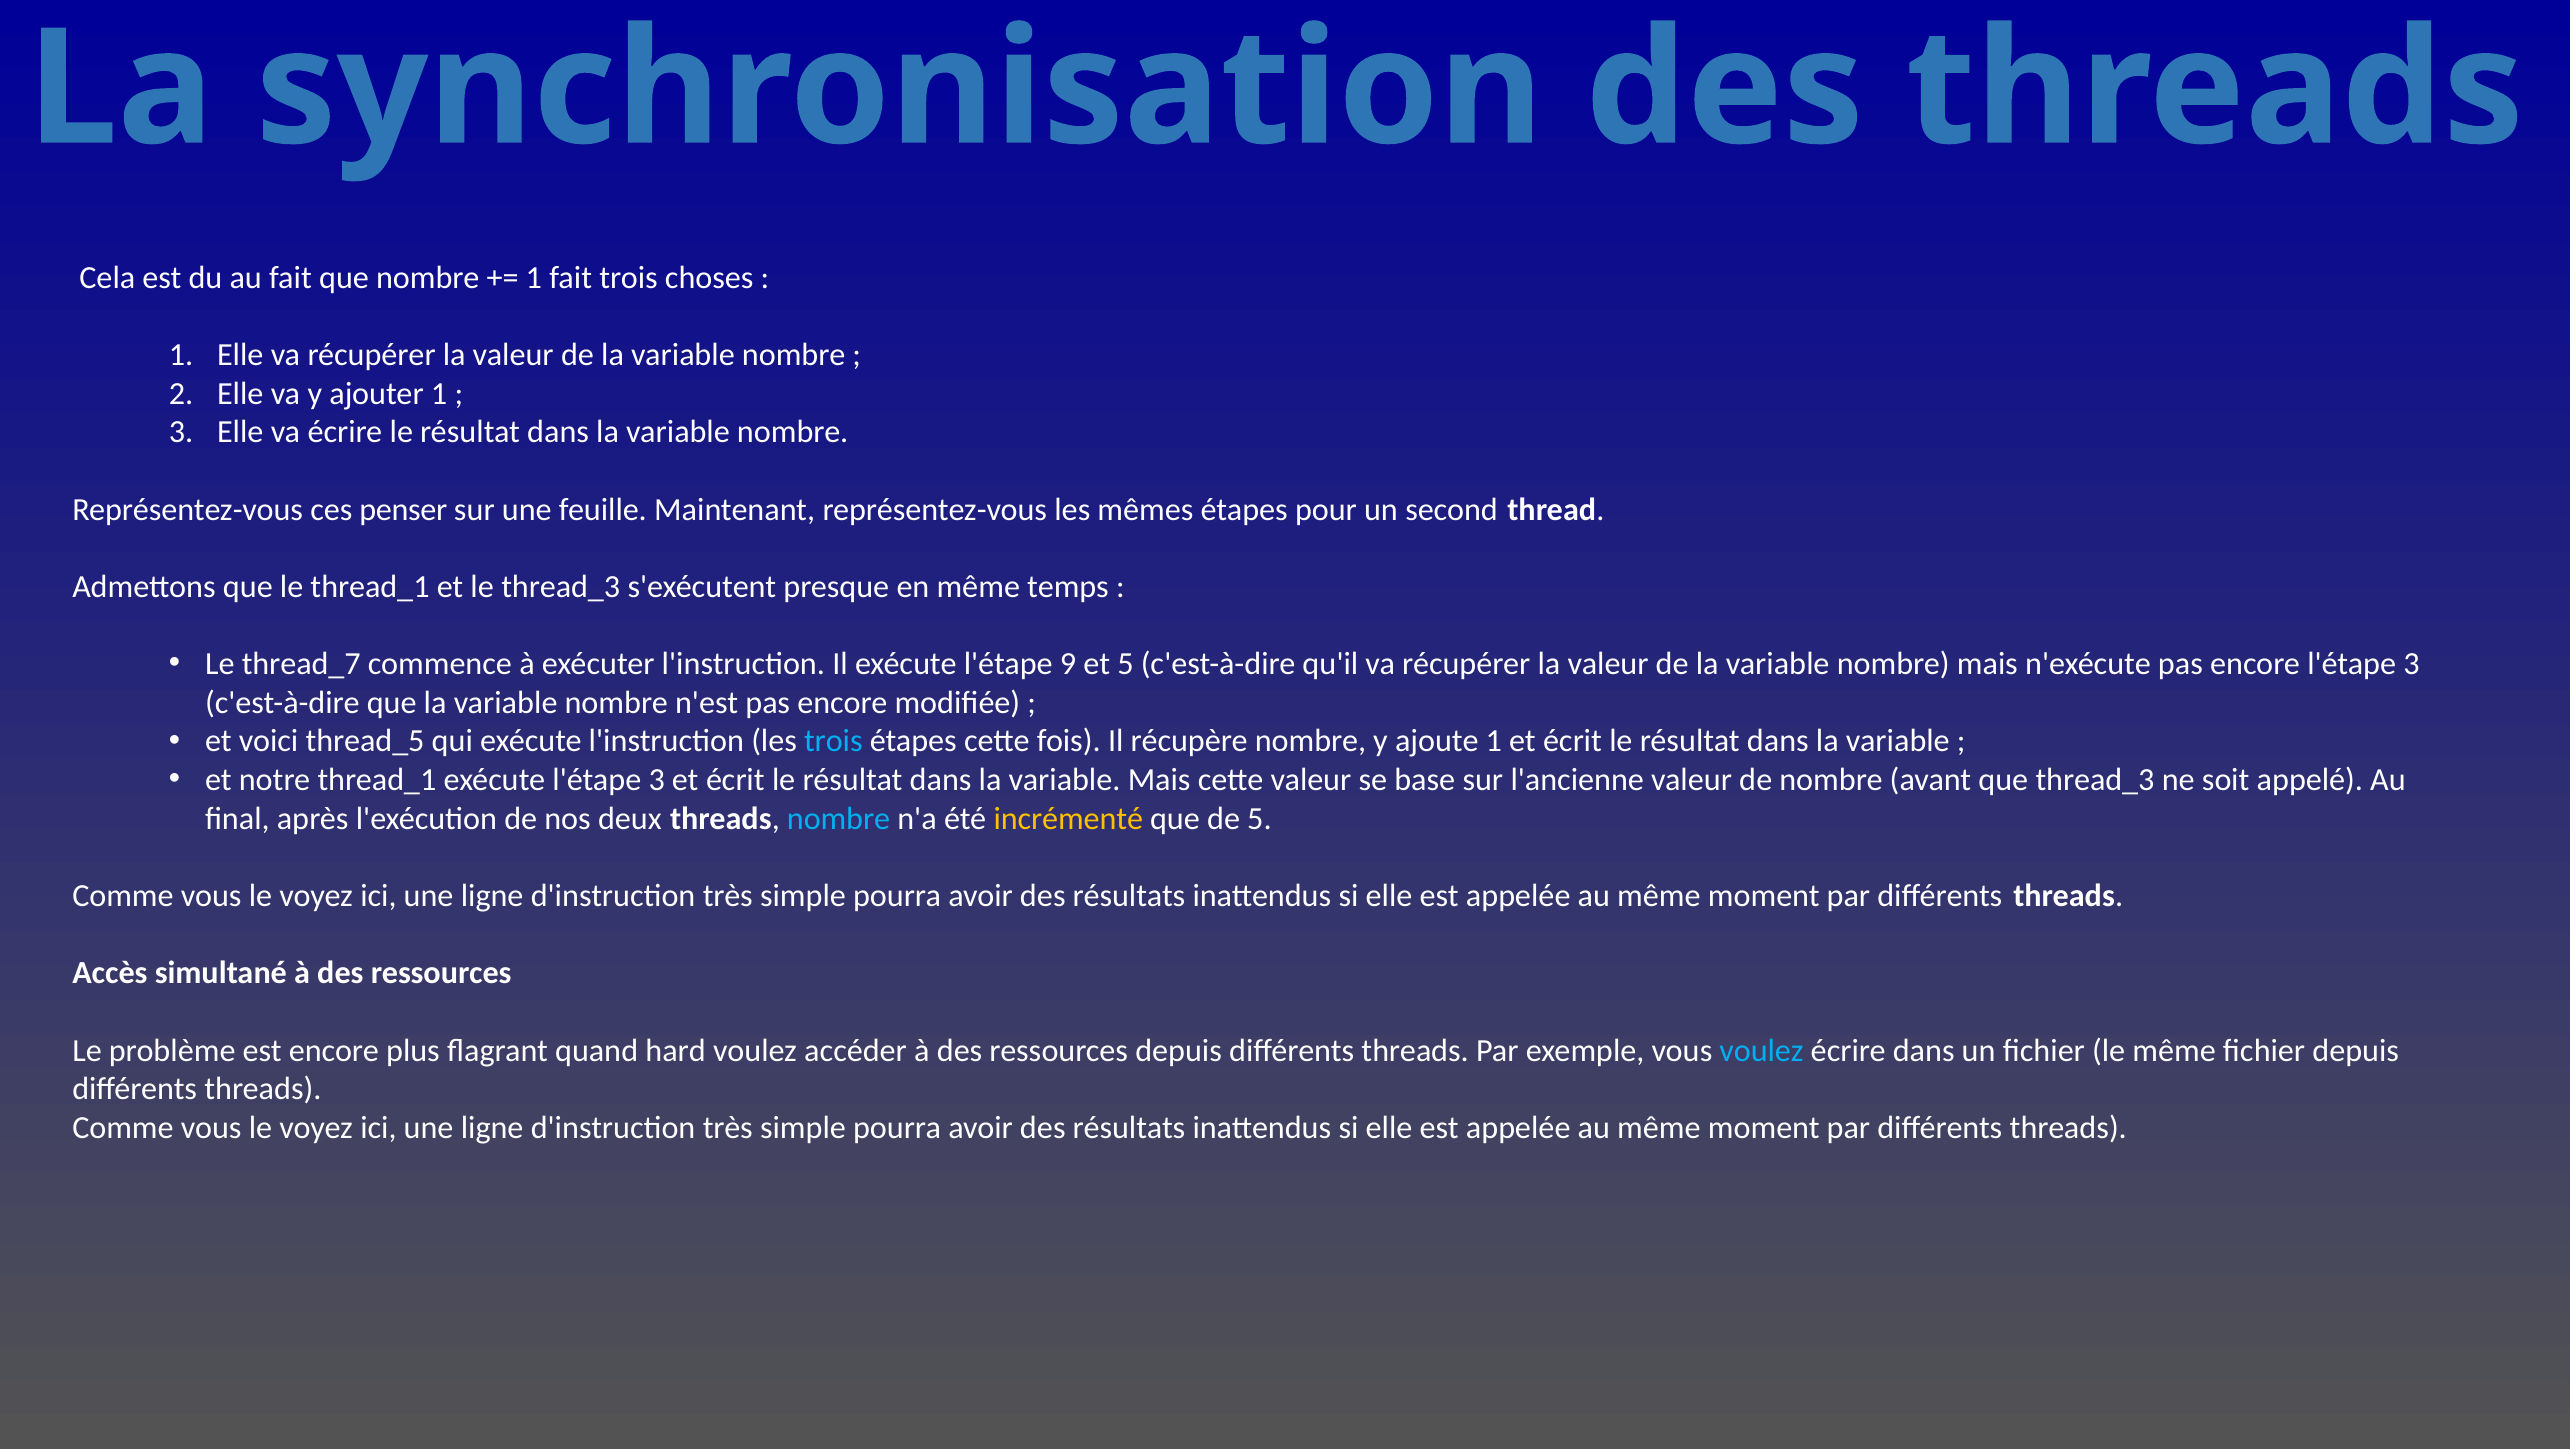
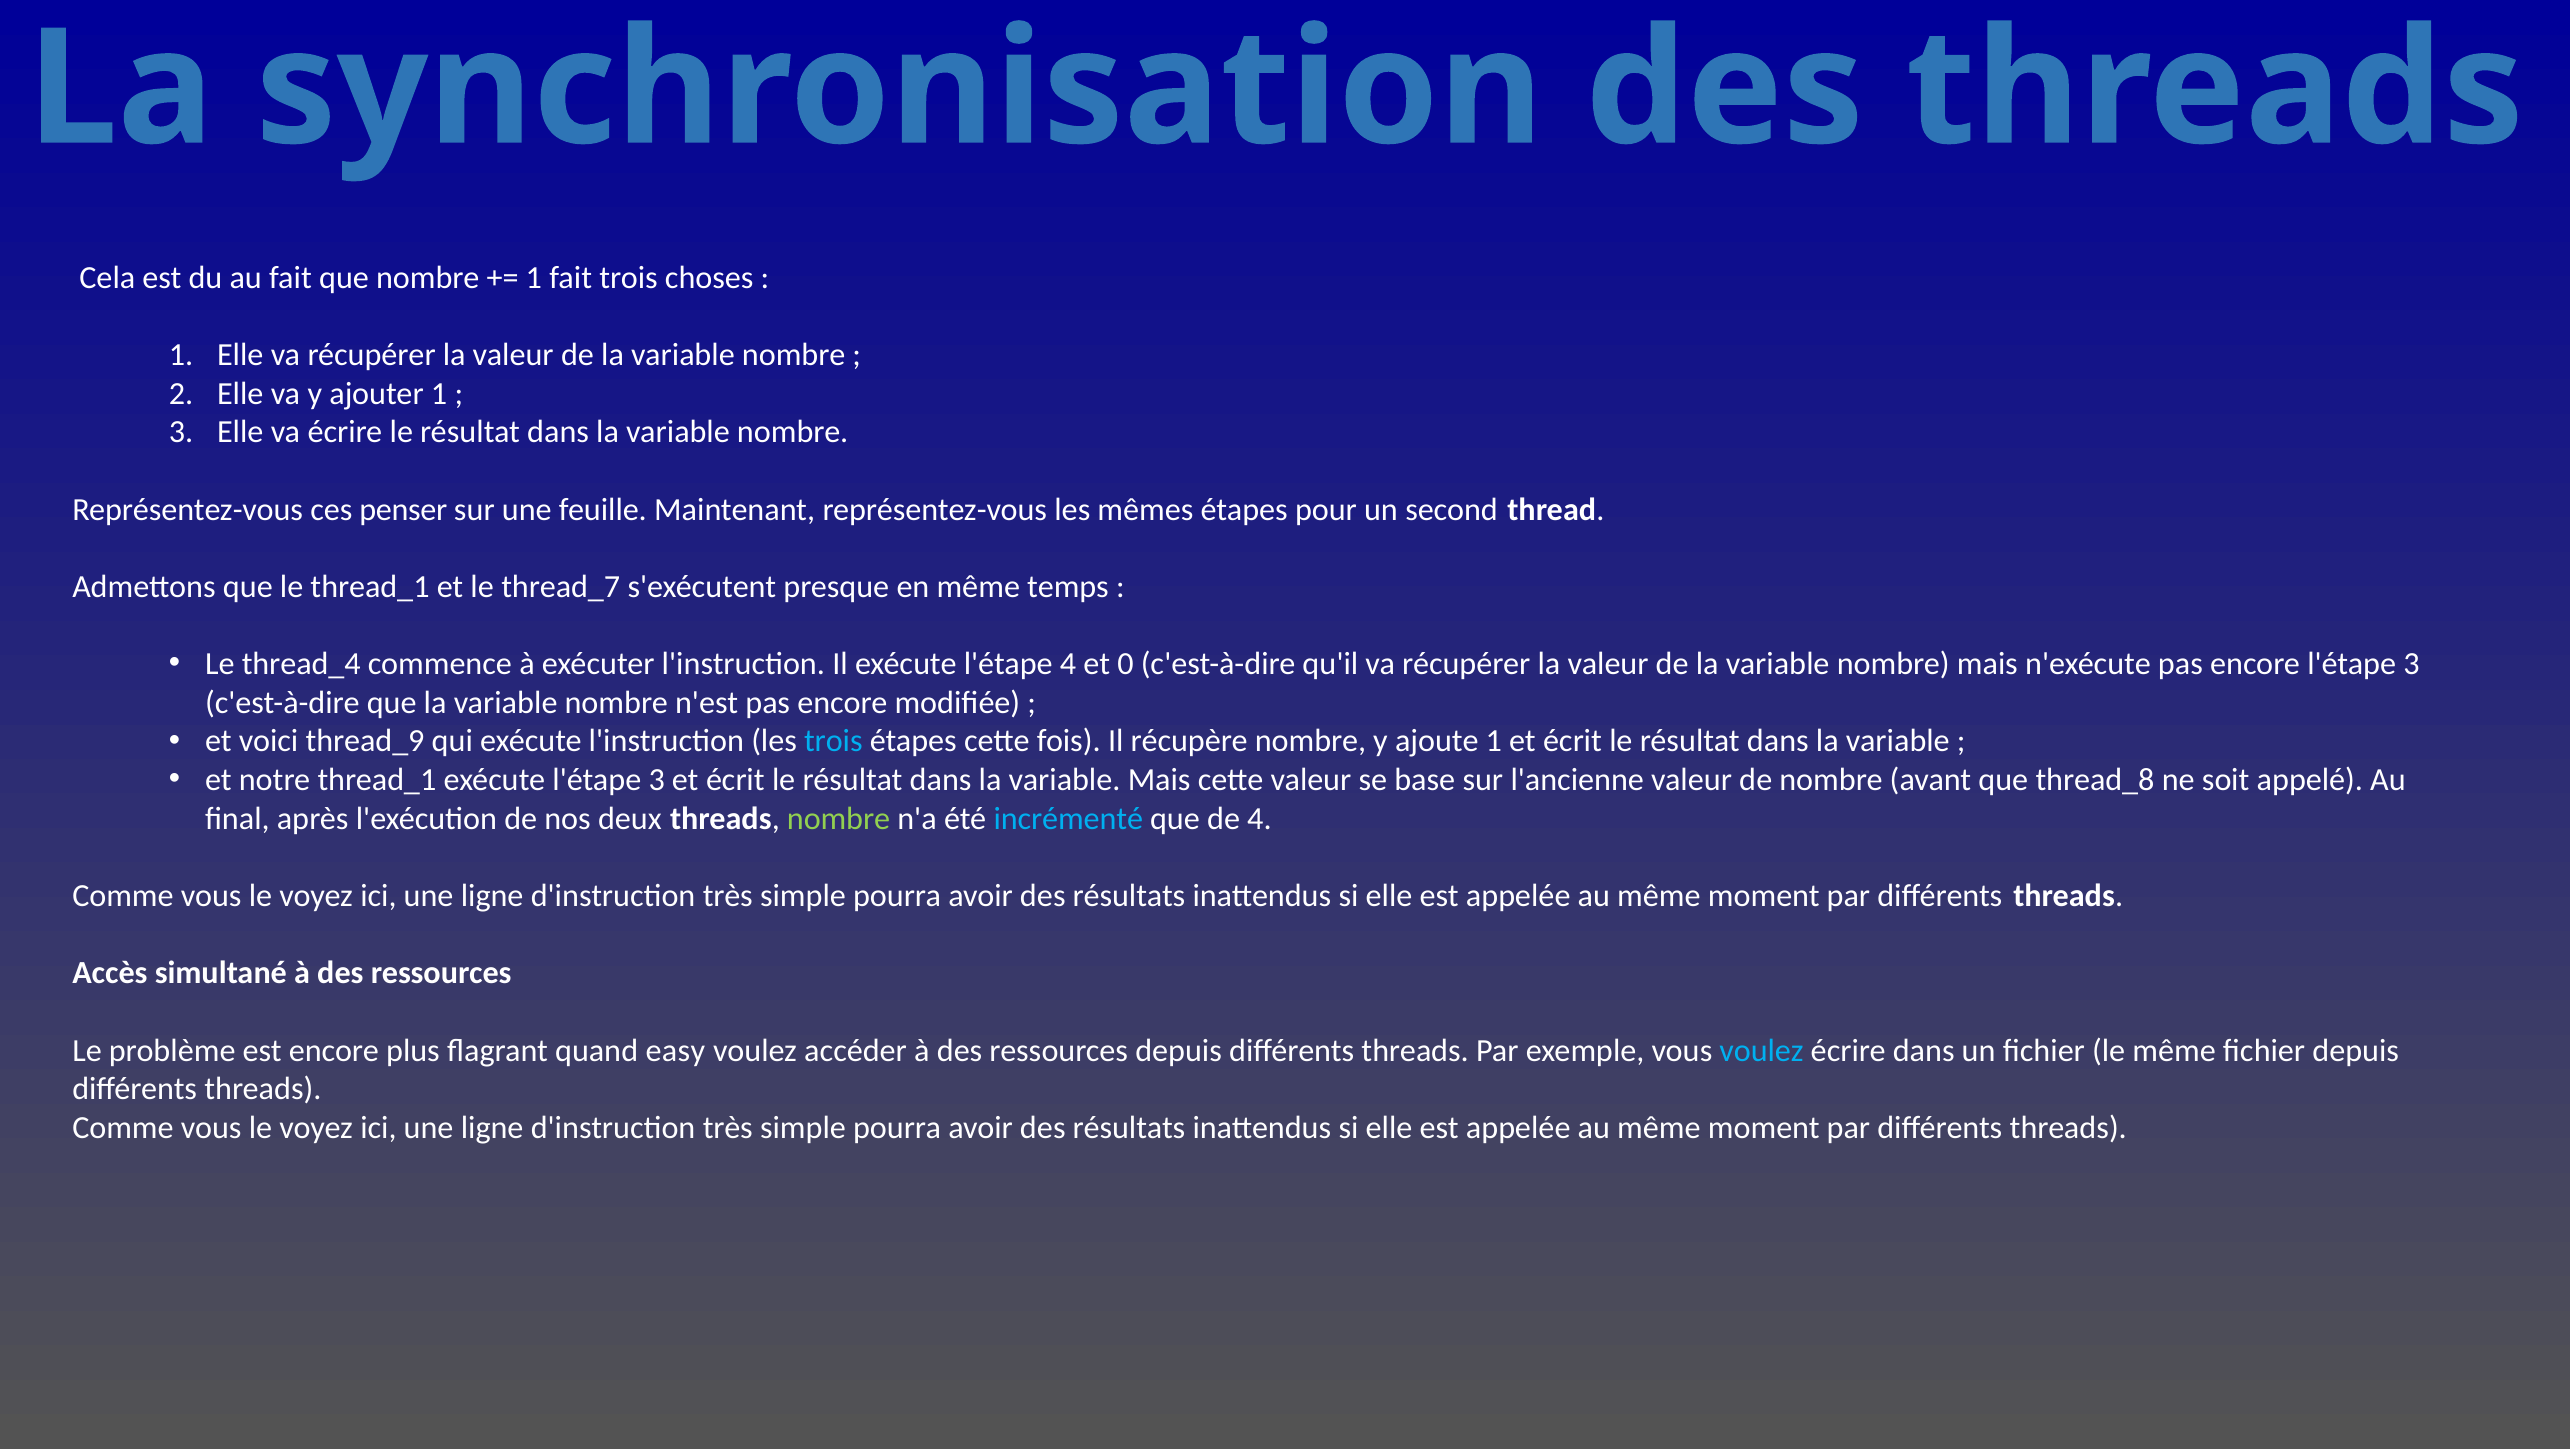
le thread_3: thread_3 -> thread_7
thread_7: thread_7 -> thread_4
l'étape 9: 9 -> 4
et 5: 5 -> 0
thread_5: thread_5 -> thread_9
que thread_3: thread_3 -> thread_8
nombre at (839, 819) colour: light blue -> light green
incrémenté colour: yellow -> light blue
de 5: 5 -> 4
hard: hard -> easy
